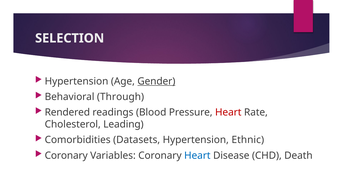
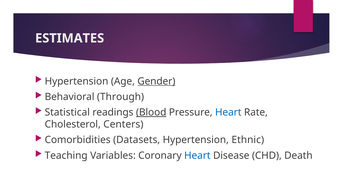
SELECTION: SELECTION -> ESTIMATES
Rendered: Rendered -> Statistical
Blood underline: none -> present
Heart at (228, 112) colour: red -> blue
Leading: Leading -> Centers
Coronary at (66, 155): Coronary -> Teaching
